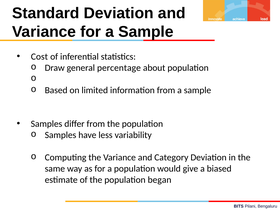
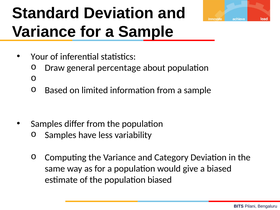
Cost: Cost -> Your
population began: began -> biased
